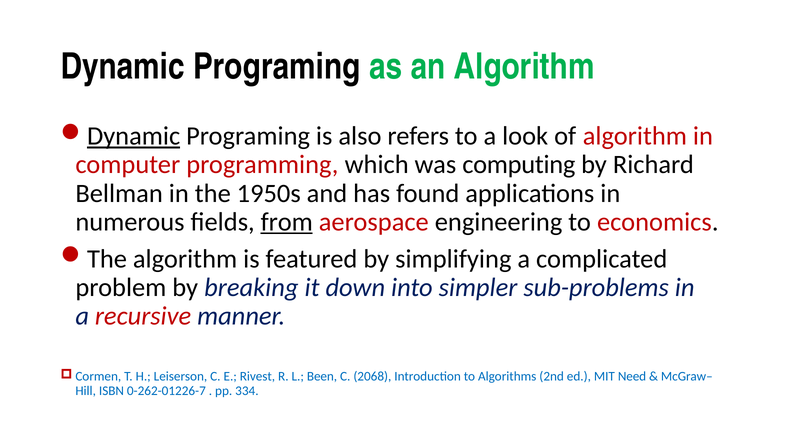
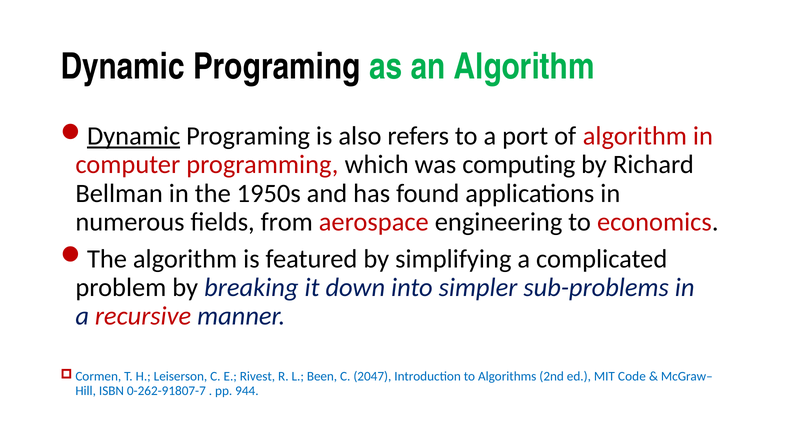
look: look -> port
from underline: present -> none
2068: 2068 -> 2047
Need: Need -> Code
0-262-01226-7: 0-262-01226-7 -> 0-262-91807-7
334: 334 -> 944
